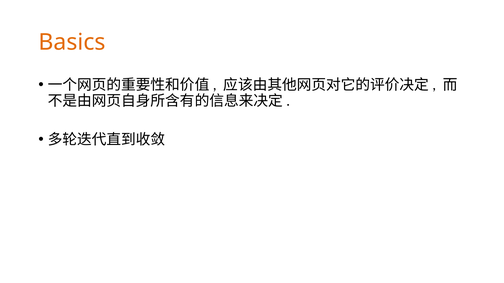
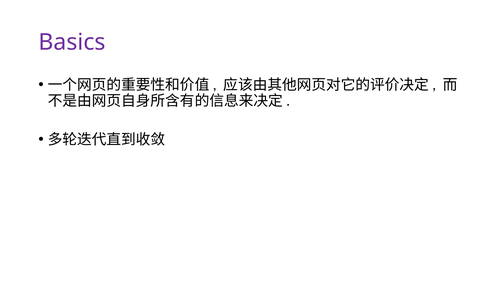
Basics colour: orange -> purple
